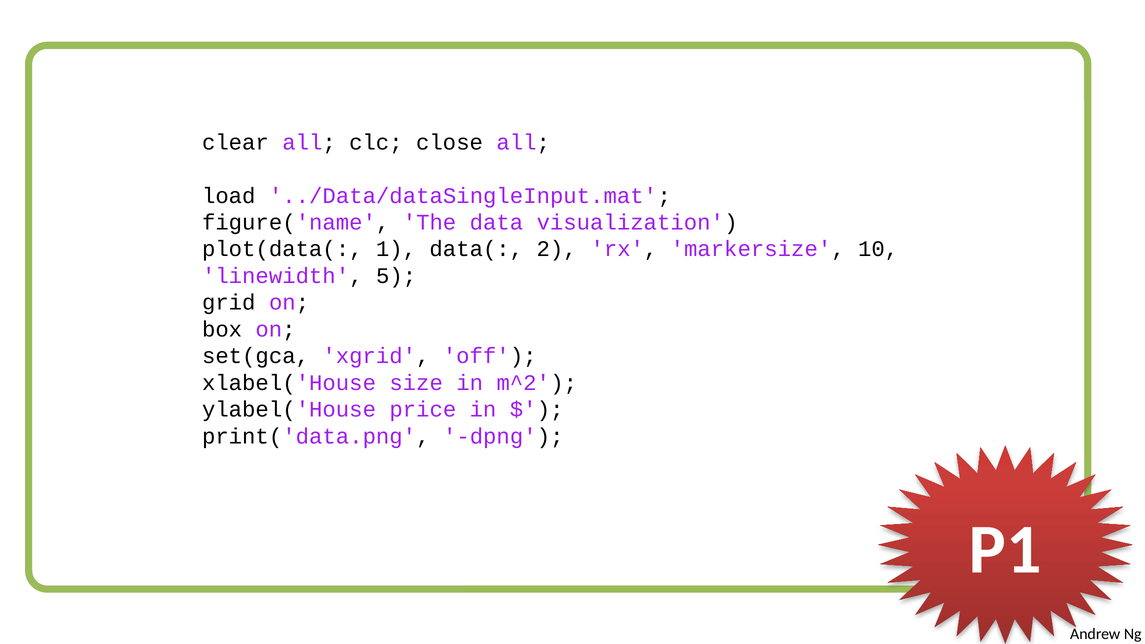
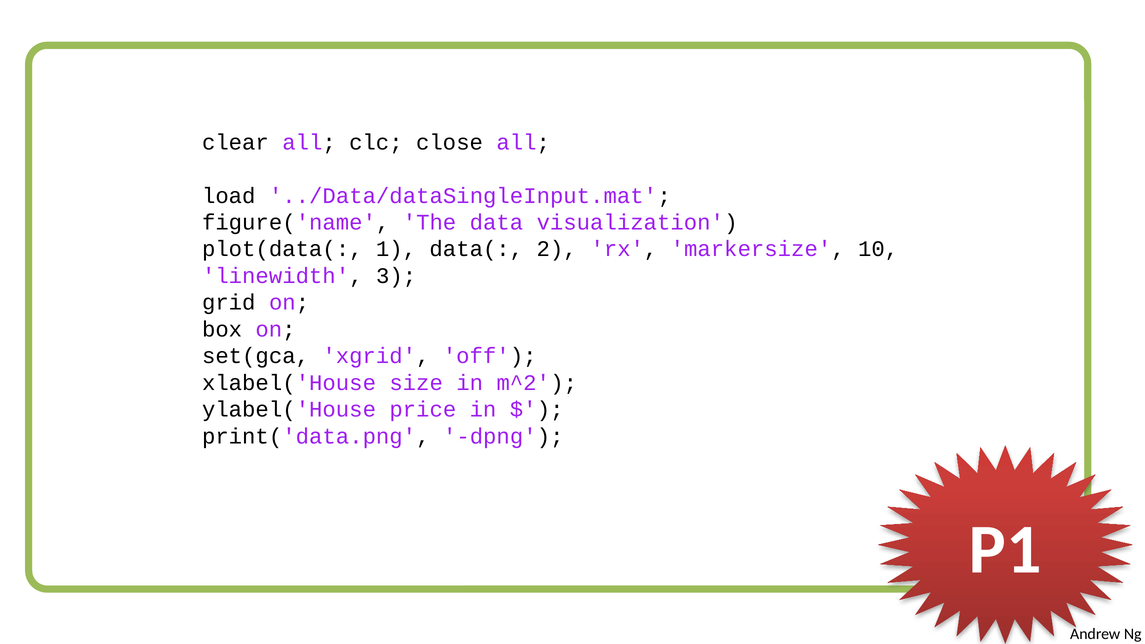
5: 5 -> 3
